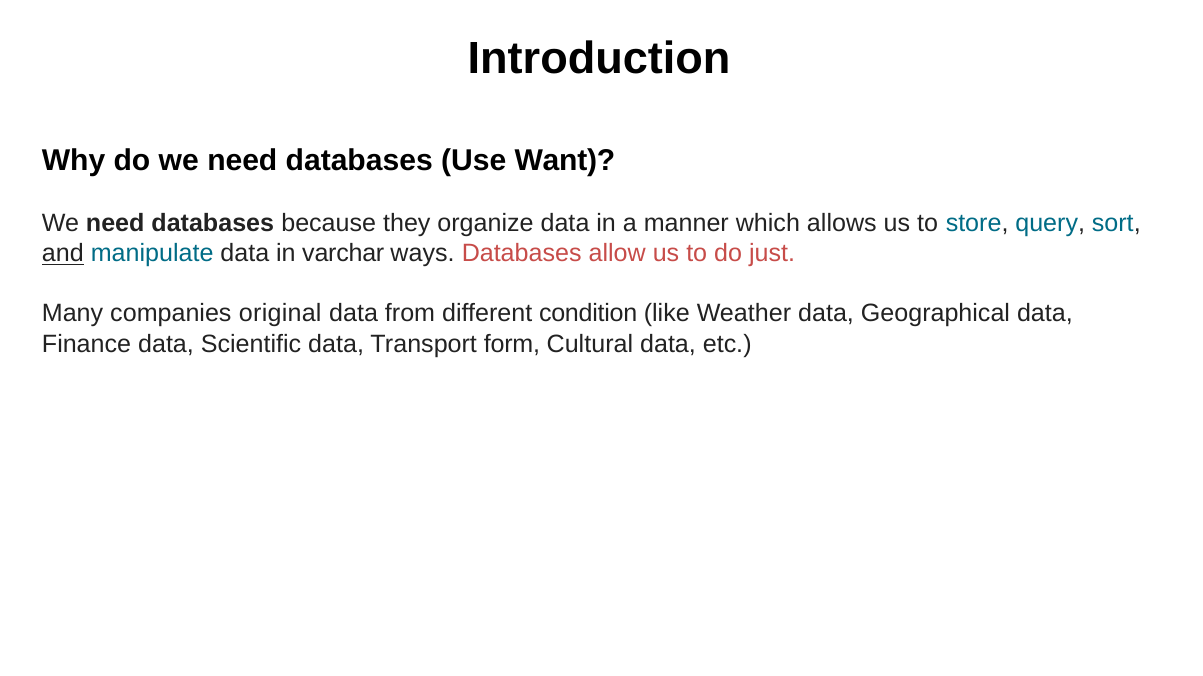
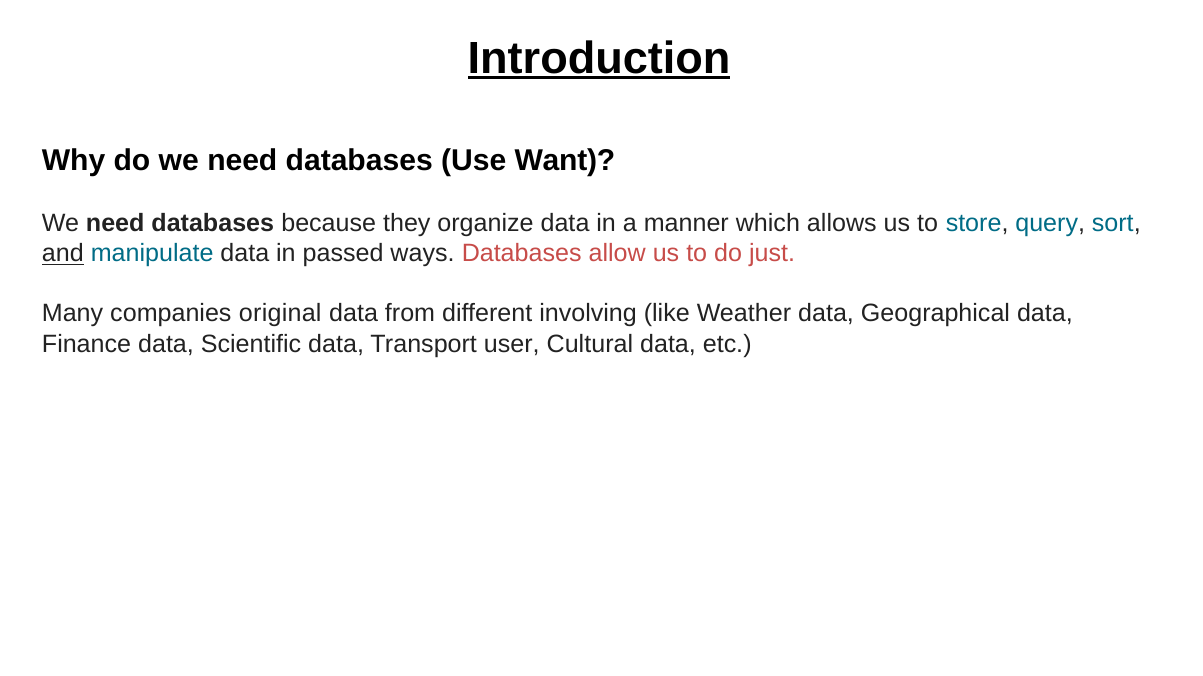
Introduction underline: none -> present
varchar: varchar -> passed
condition: condition -> involving
form: form -> user
